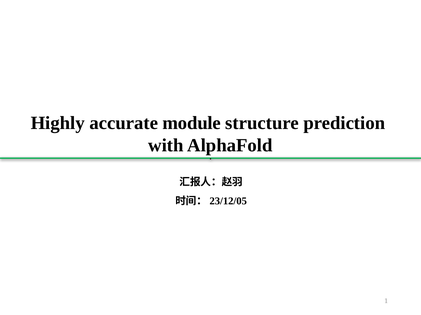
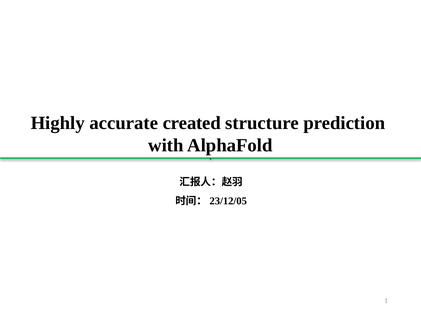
module: module -> created
